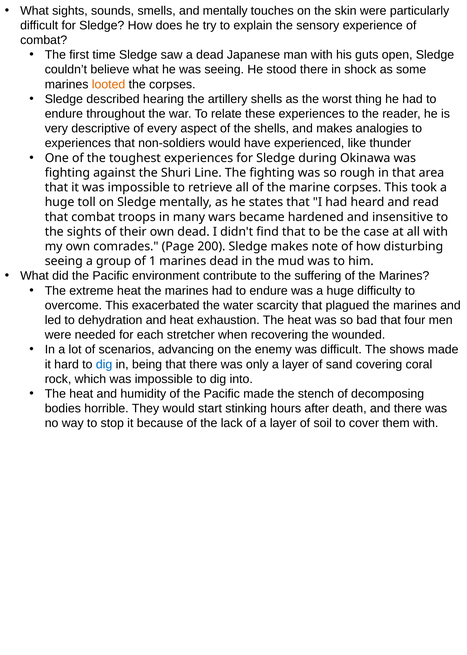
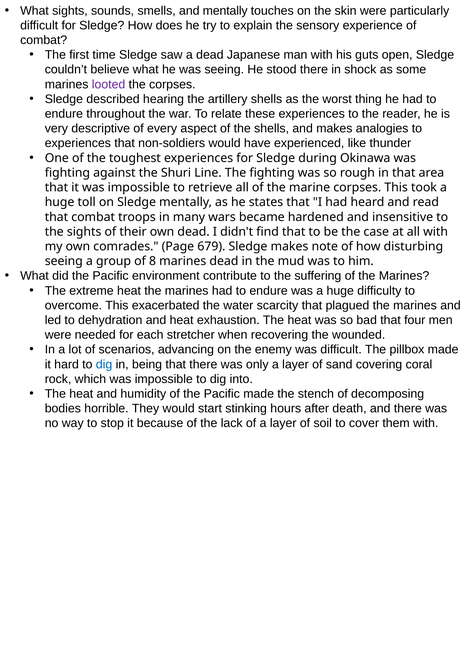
looted colour: orange -> purple
200: 200 -> 679
1: 1 -> 8
shows: shows -> pillbox
